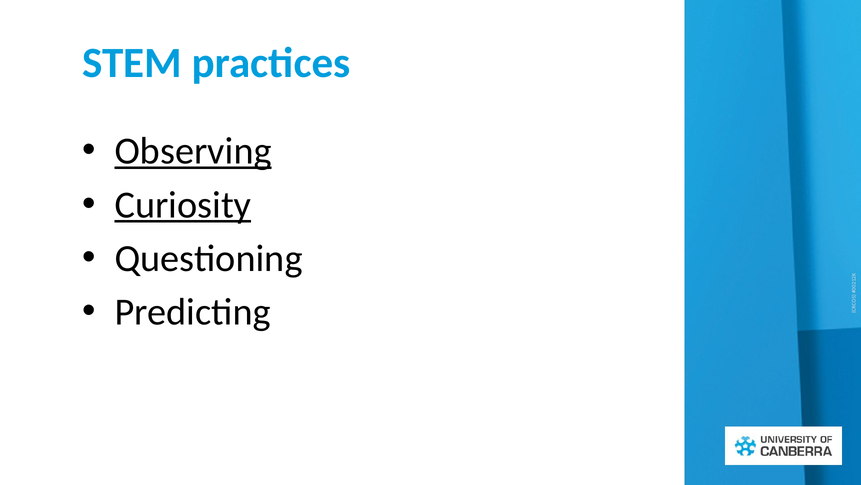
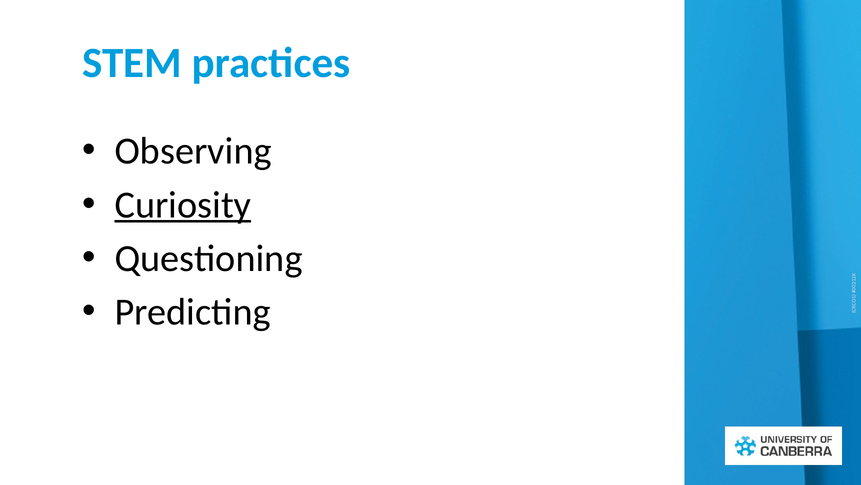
Observing underline: present -> none
